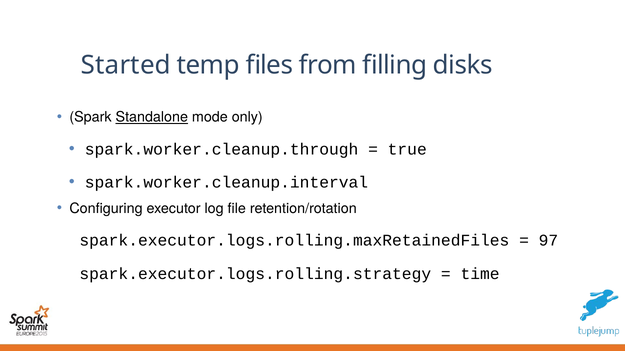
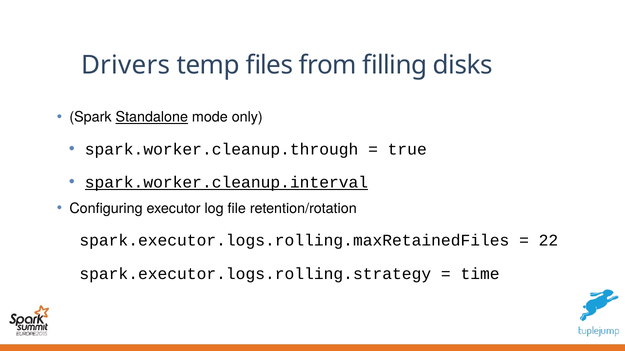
Started: Started -> Drivers
spark.worker.cleanup.interval underline: none -> present
97: 97 -> 22
